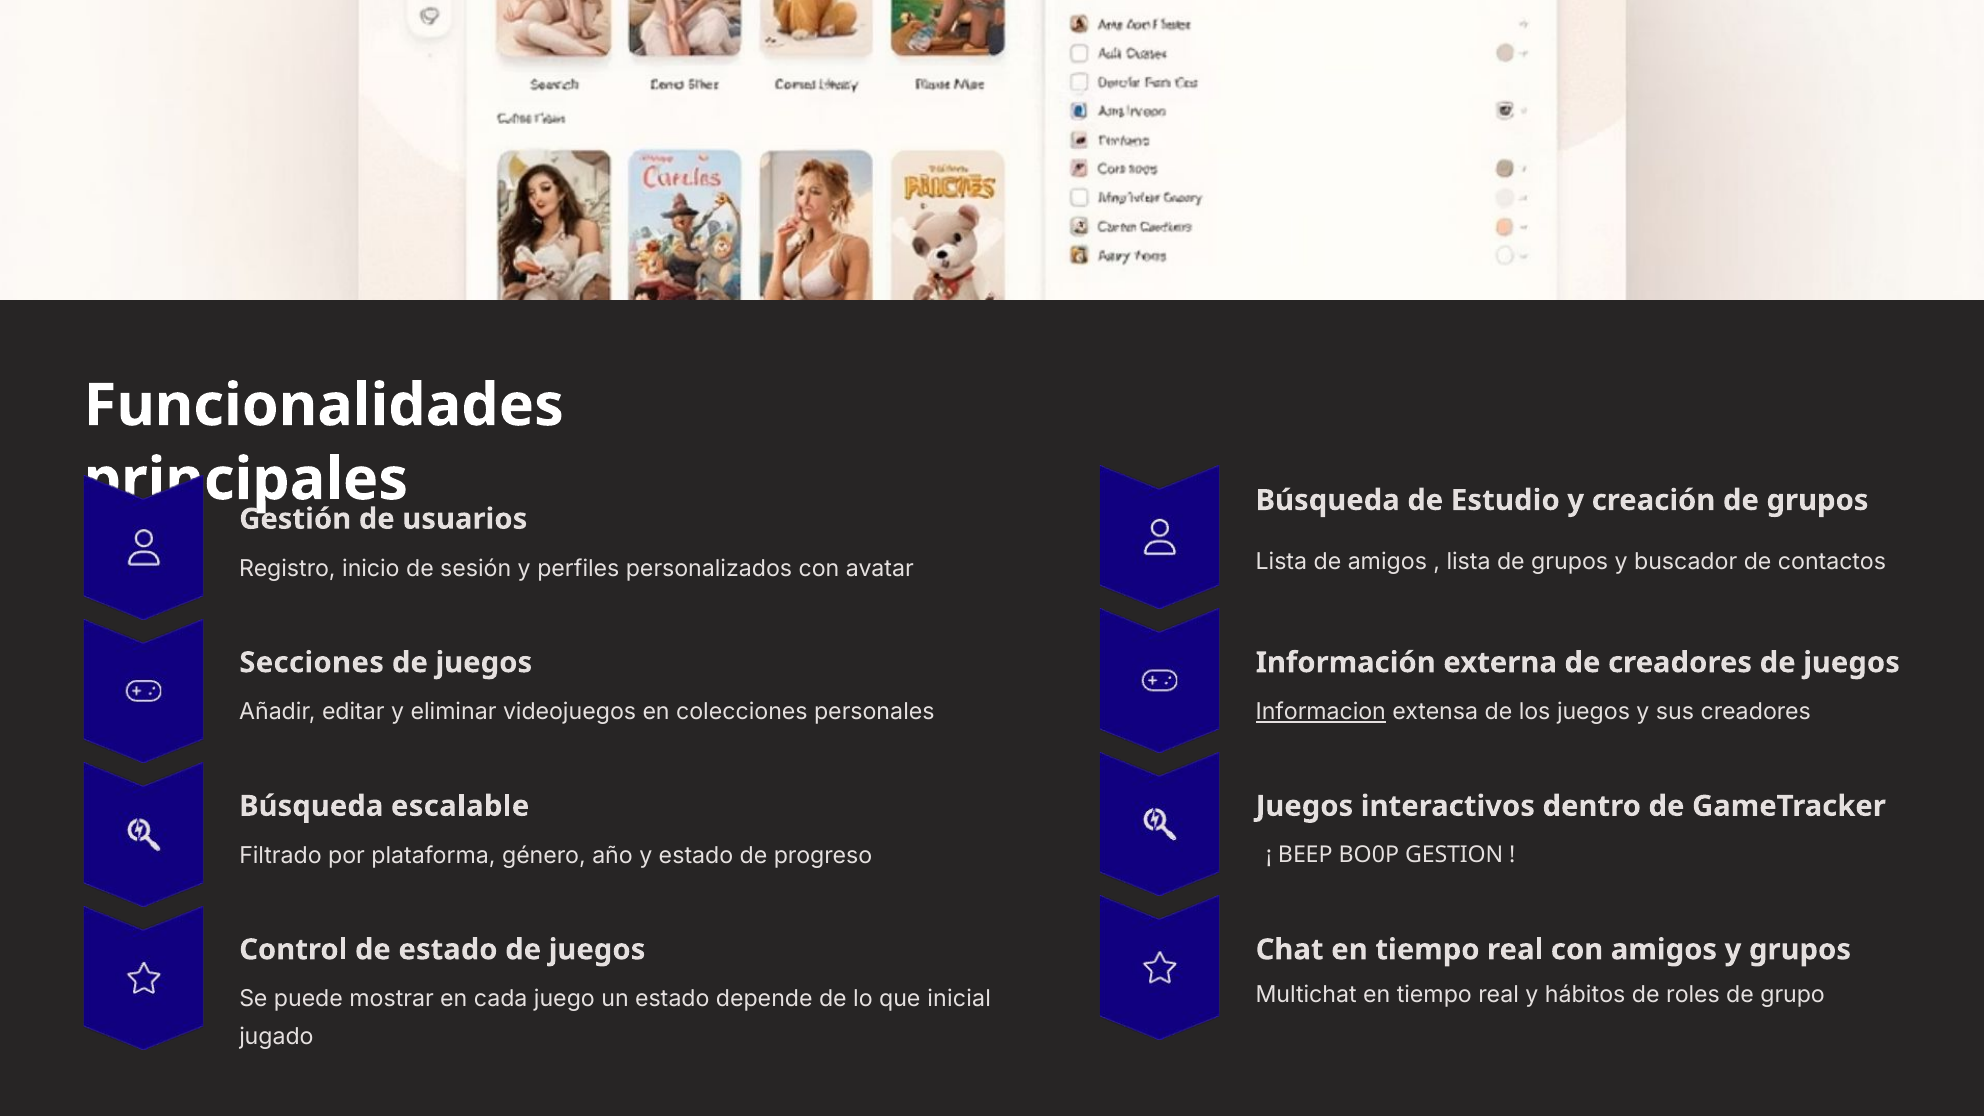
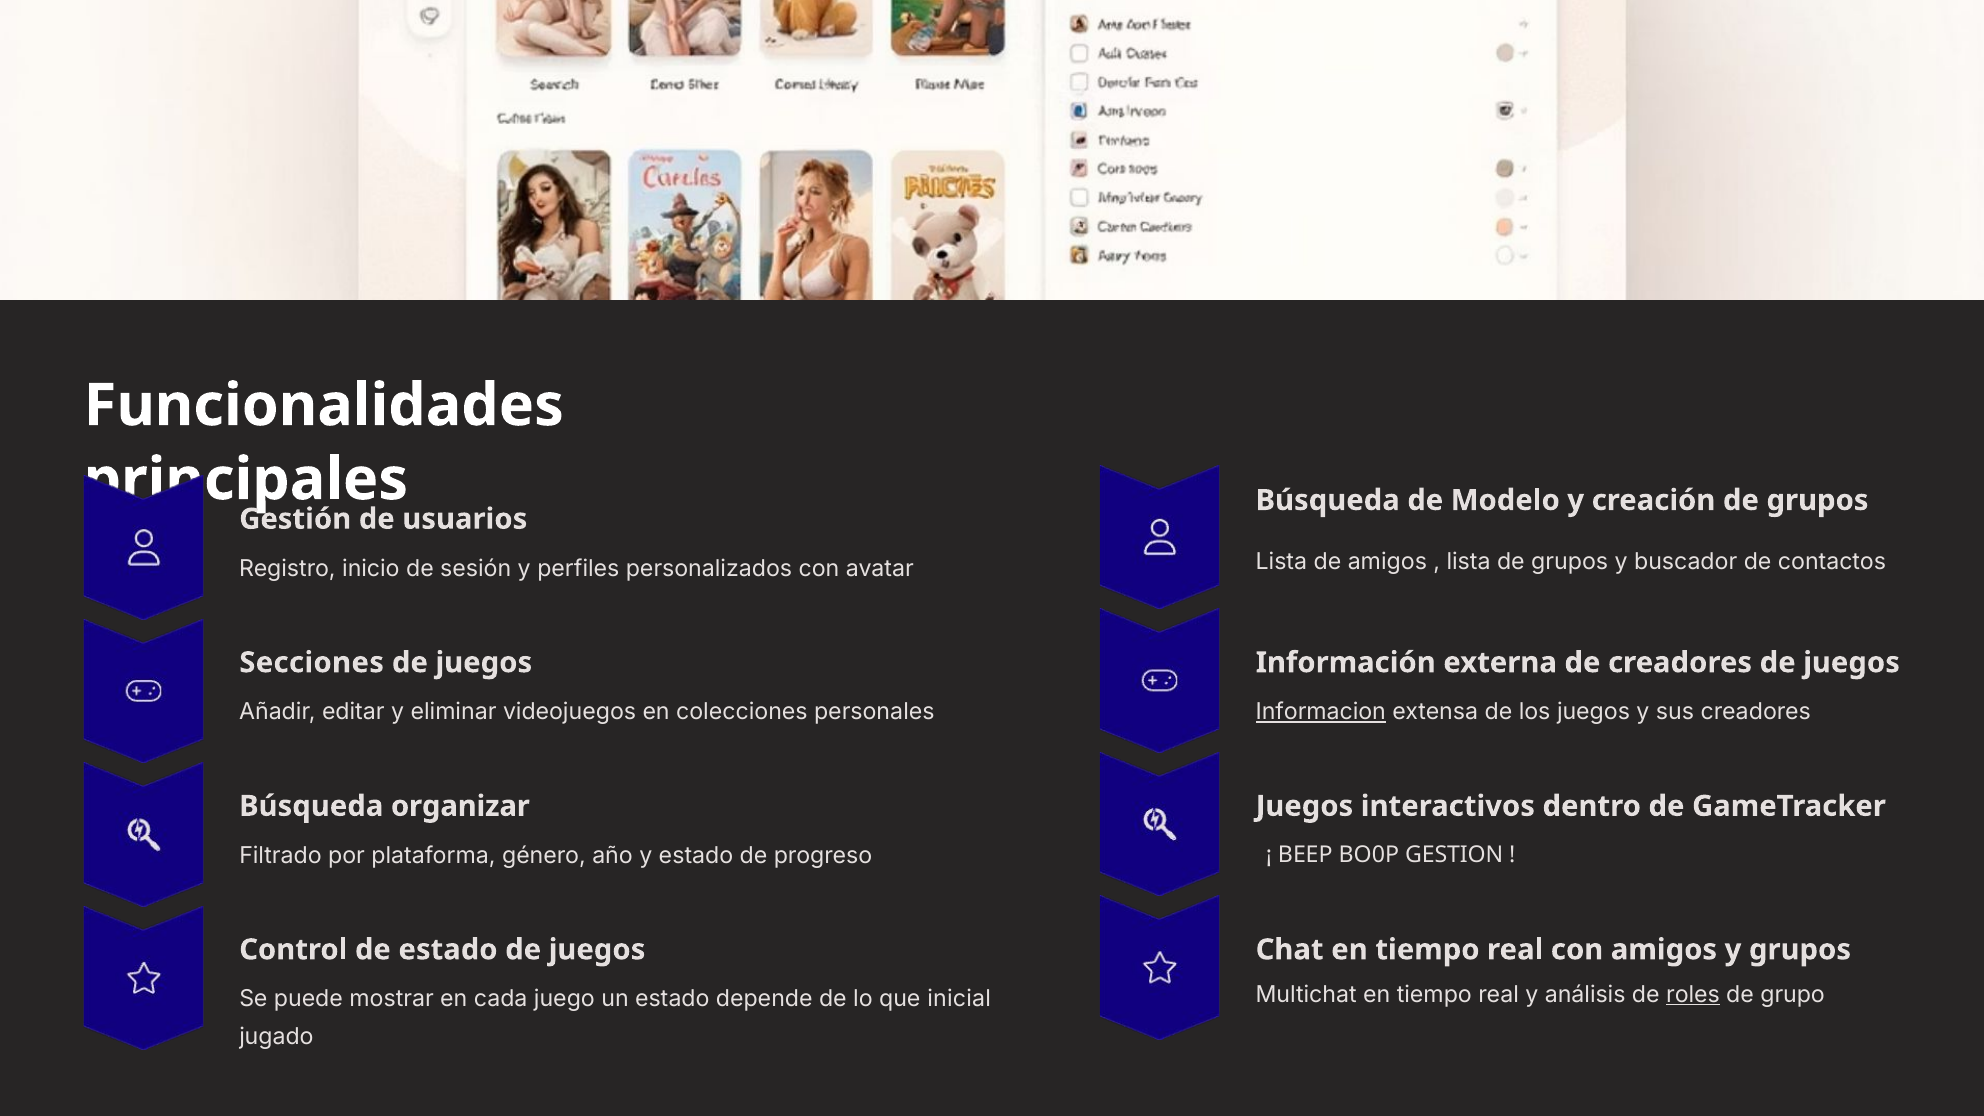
Estudio: Estudio -> Modelo
escalable: escalable -> organizar
hábitos: hábitos -> análisis
roles underline: none -> present
